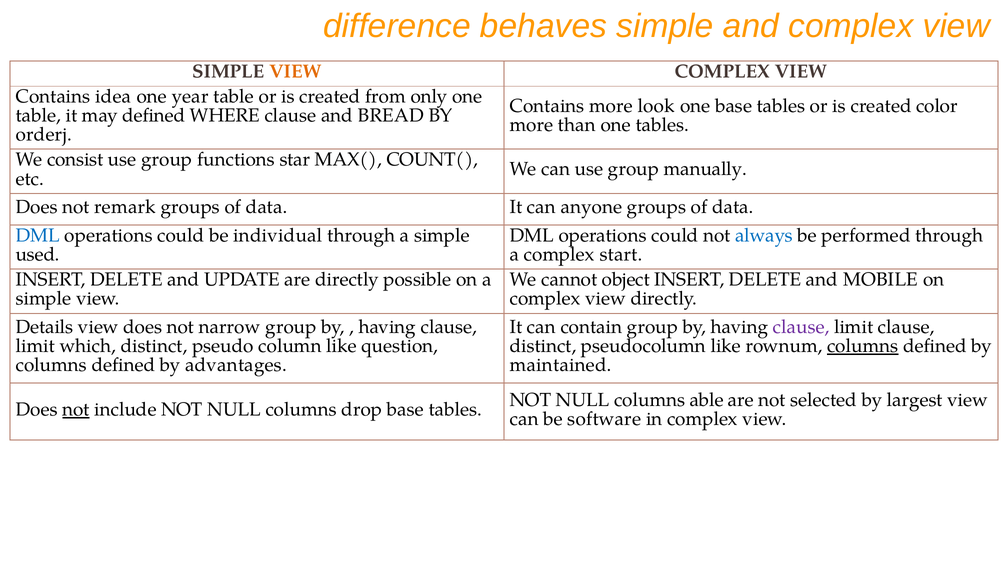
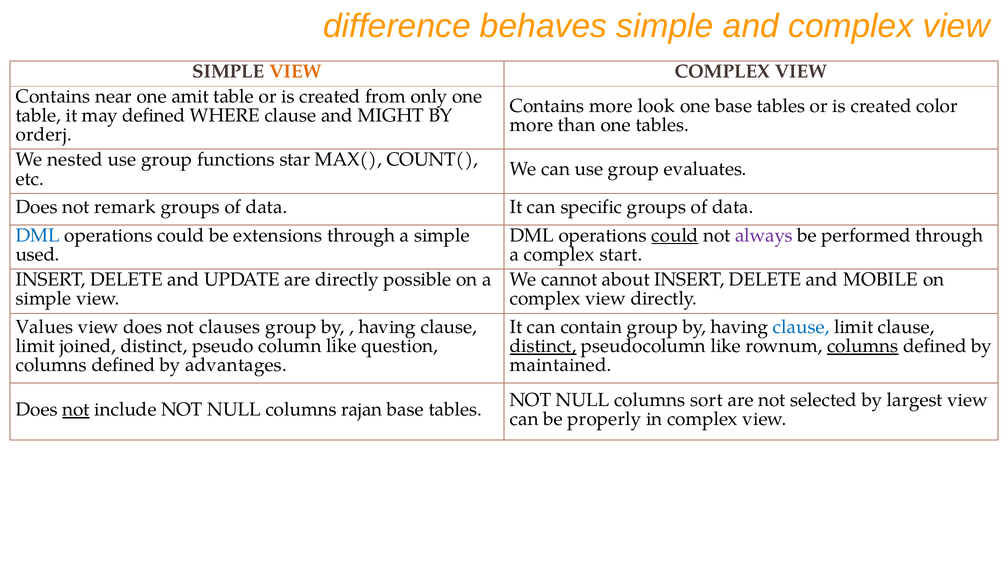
idea: idea -> near
year: year -> amit
BREAD: BREAD -> MIGHT
consist: consist -> nested
manually: manually -> evaluates
anyone: anyone -> specific
individual: individual -> extensions
could at (675, 235) underline: none -> present
always colour: blue -> purple
object: object -> about
Details: Details -> Values
narrow: narrow -> clauses
clause at (801, 327) colour: purple -> blue
which: which -> joined
distinct at (543, 346) underline: none -> present
able: able -> sort
drop: drop -> rajan
software: software -> properly
